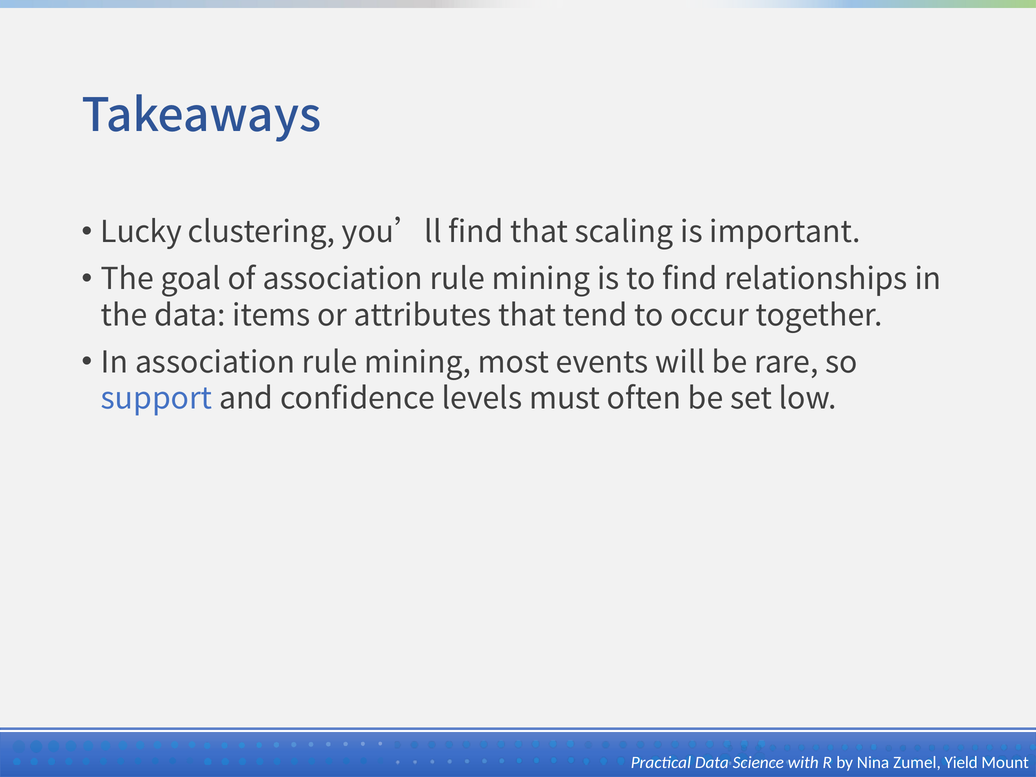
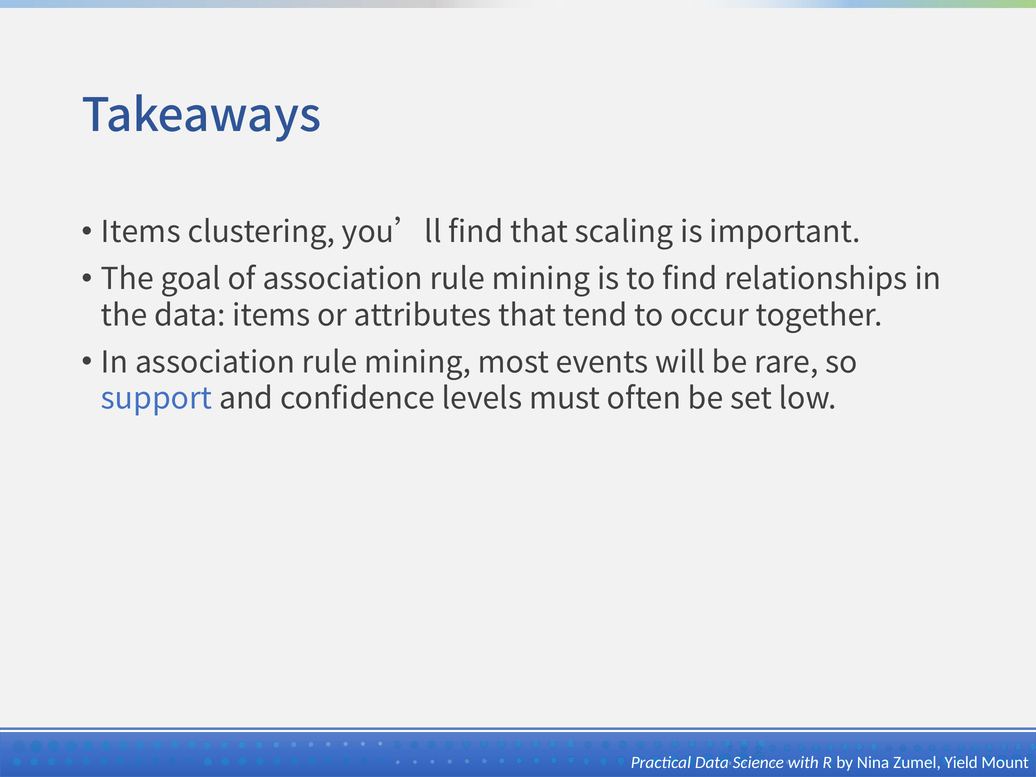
Lucky at (141, 232): Lucky -> Items
